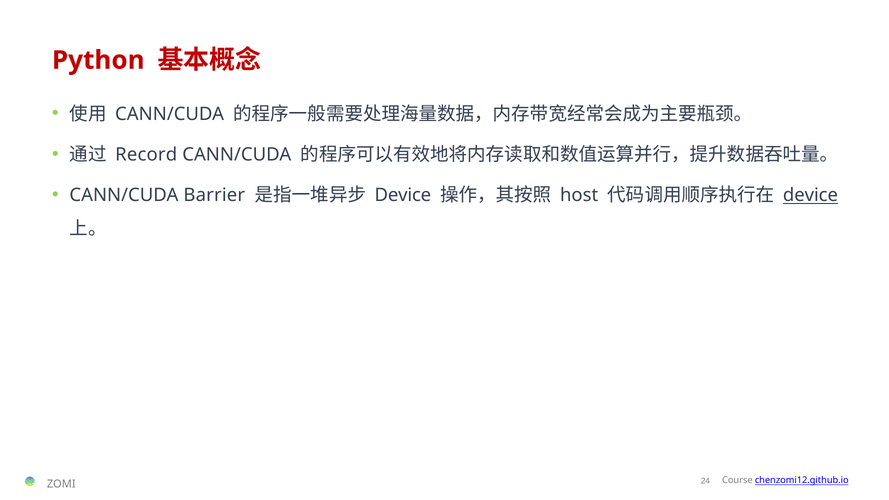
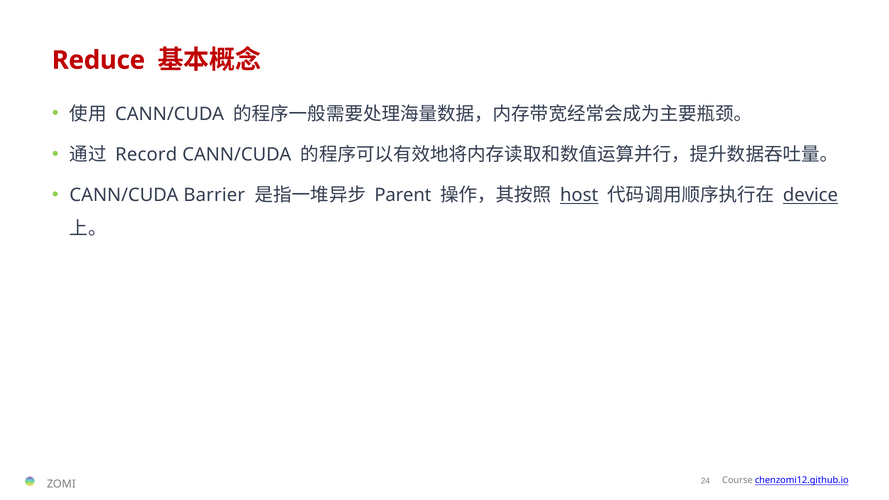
Python: Python -> Reduce
Device at (403, 195): Device -> Parent
host underline: none -> present
